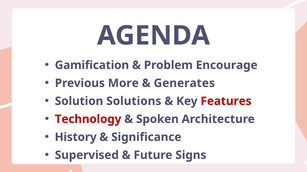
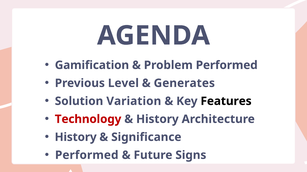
Problem Encourage: Encourage -> Performed
More: More -> Level
Solutions: Solutions -> Variation
Features colour: red -> black
Spoken at (157, 120): Spoken -> History
Supervised at (87, 156): Supervised -> Performed
